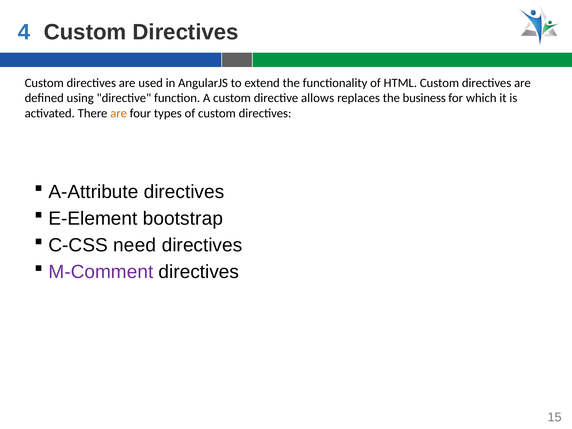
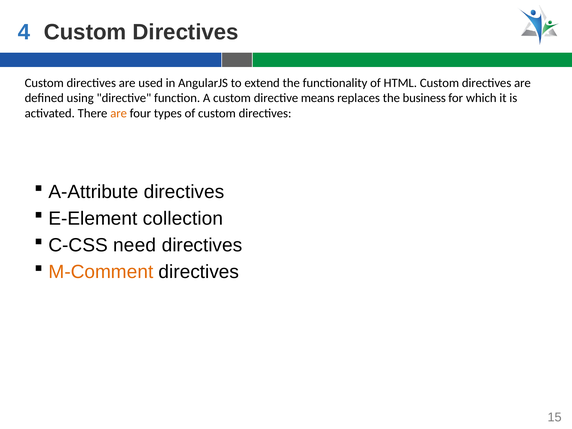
allows: allows -> means
bootstrap: bootstrap -> collection
M-Comment colour: purple -> orange
